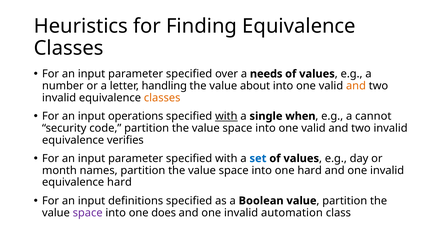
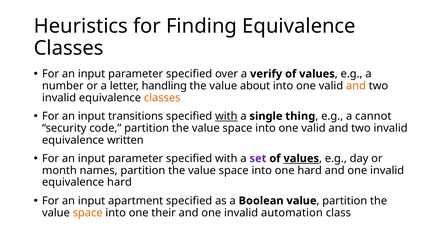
needs: needs -> verify
operations: operations -> transitions
when: when -> thing
verifies: verifies -> written
set colour: blue -> purple
values at (301, 159) underline: none -> present
definitions: definitions -> apartment
space at (88, 213) colour: purple -> orange
does: does -> their
